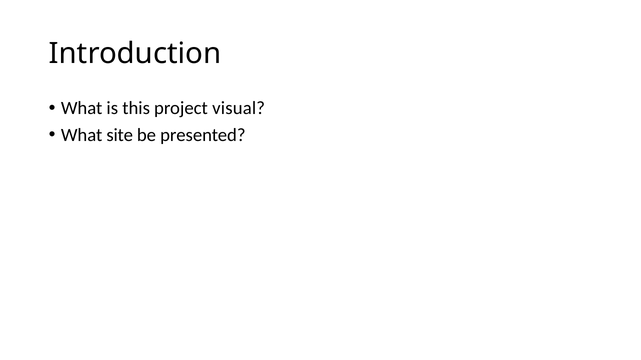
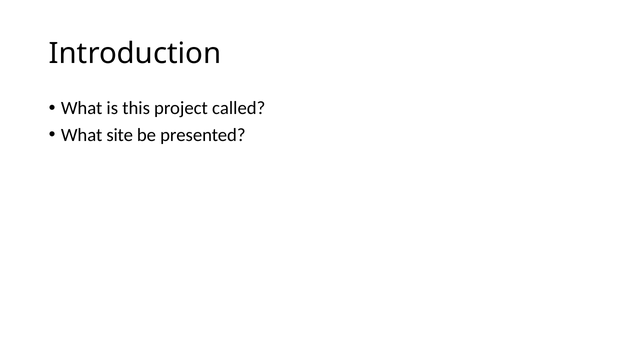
visual: visual -> called
